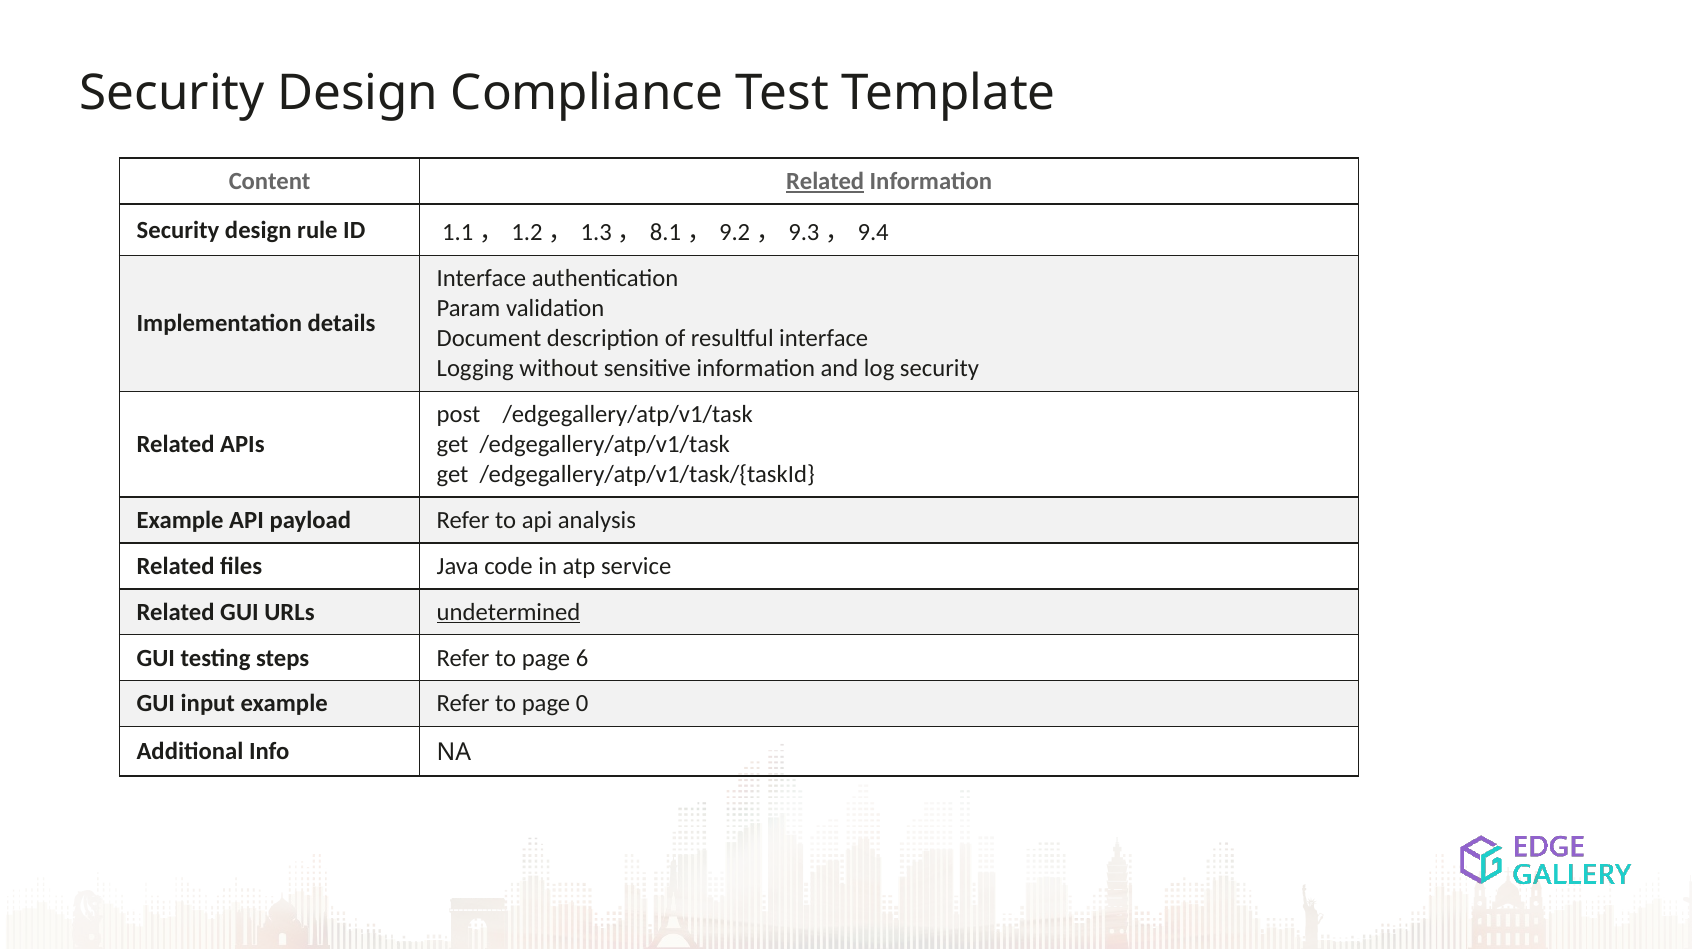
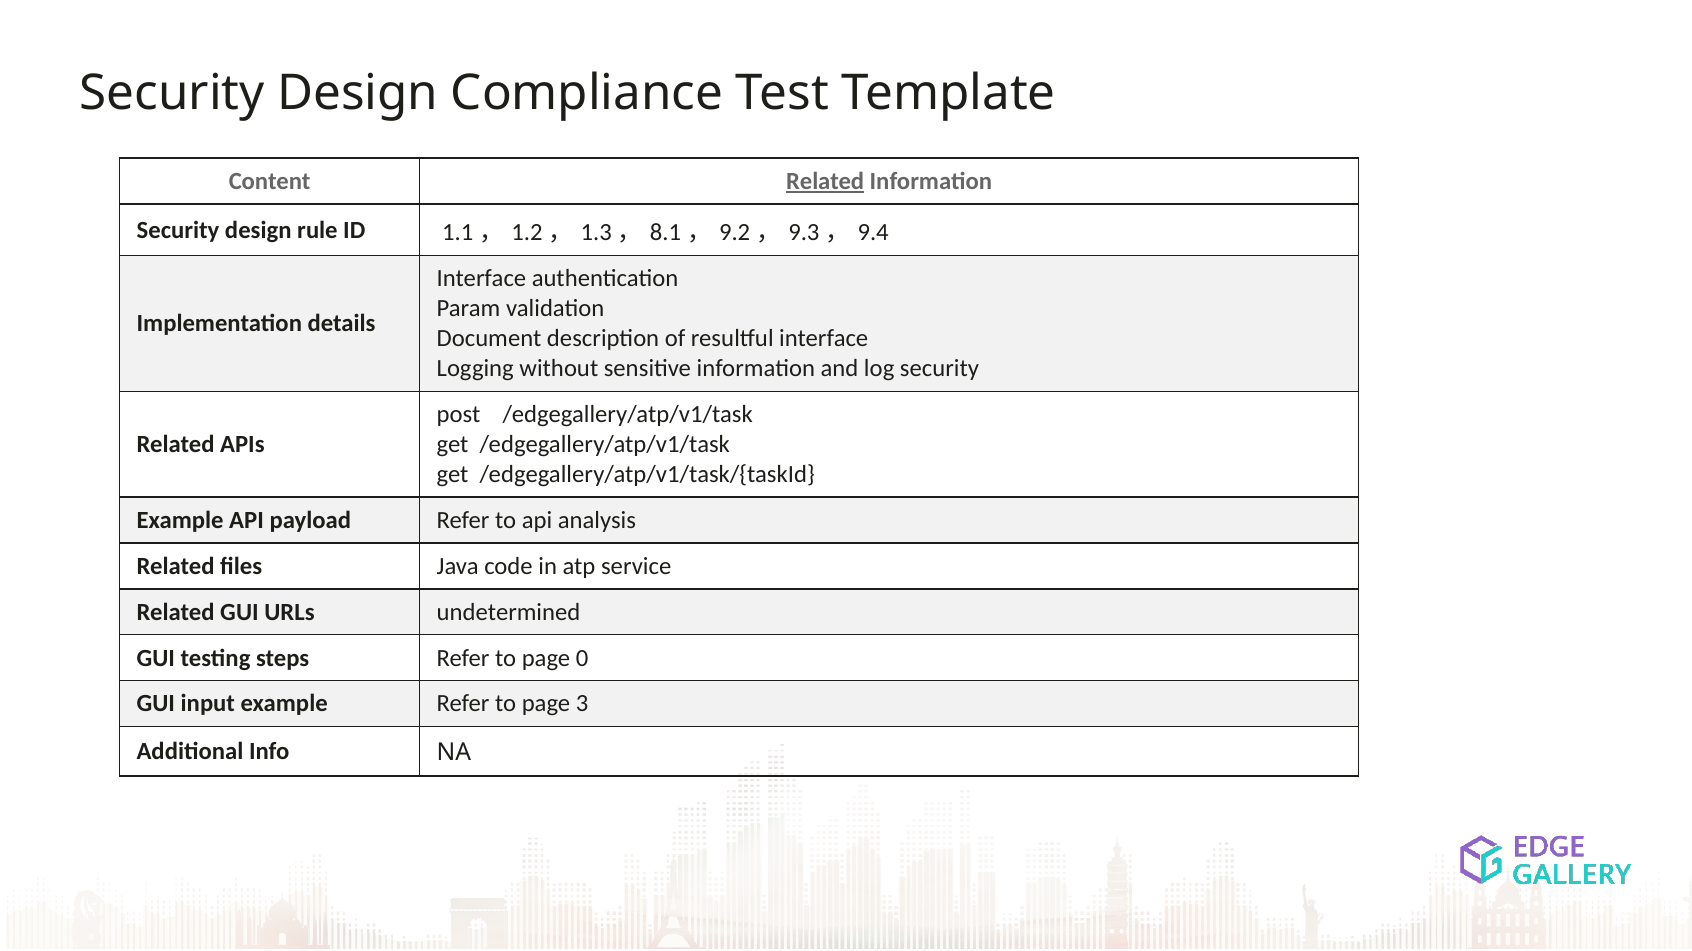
undetermined underline: present -> none
6: 6 -> 0
0: 0 -> 3
